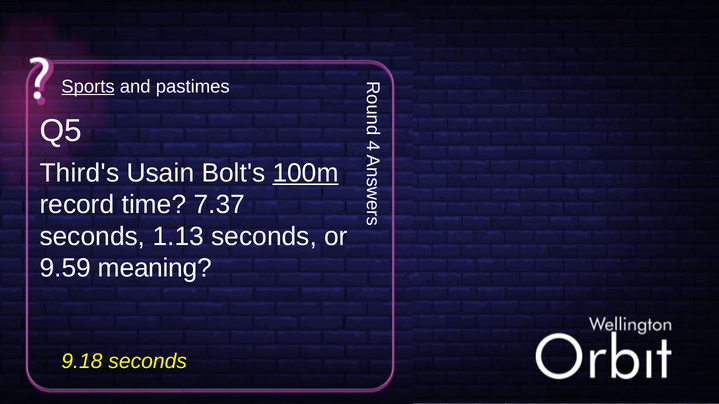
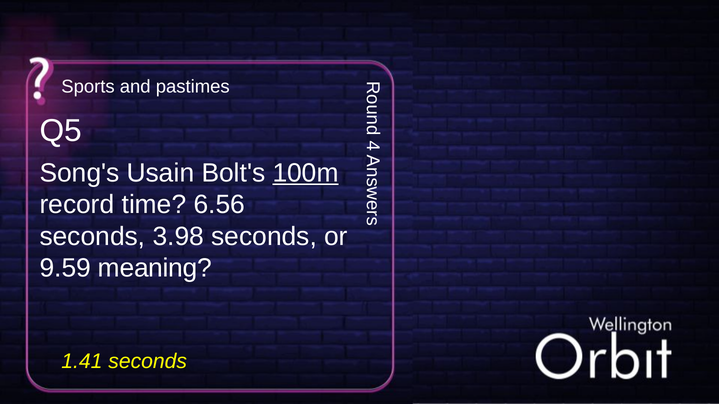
Sports underline: present -> none
Third's: Third's -> Song's
7.37: 7.37 -> 6.56
1.13: 1.13 -> 3.98
9.18: 9.18 -> 1.41
